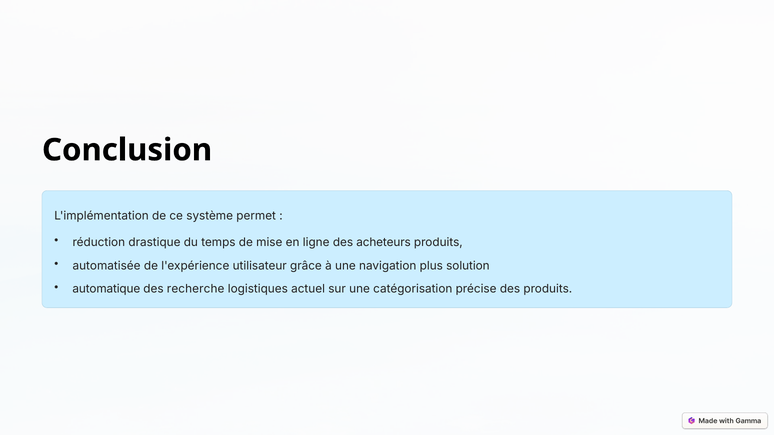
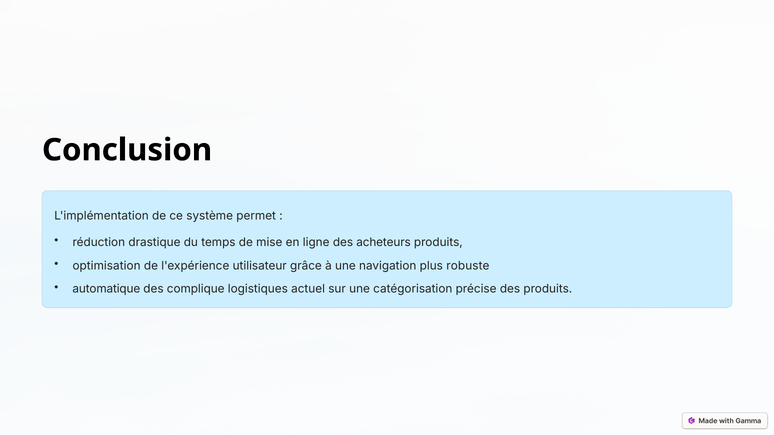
automatisée: automatisée -> optimisation
solution: solution -> robuste
recherche: recherche -> complique
